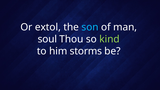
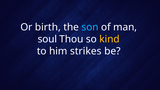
extol: extol -> birth
kind colour: light green -> yellow
storms: storms -> strikes
